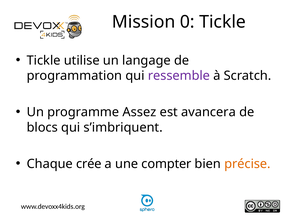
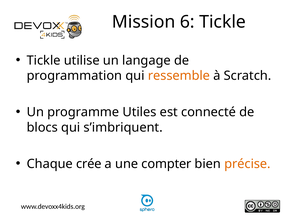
0: 0 -> 6
ressemble colour: purple -> orange
Assez: Assez -> Utiles
avancera: avancera -> connecté
